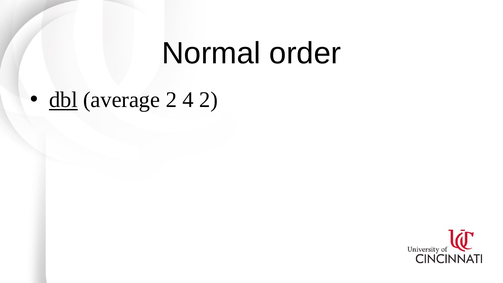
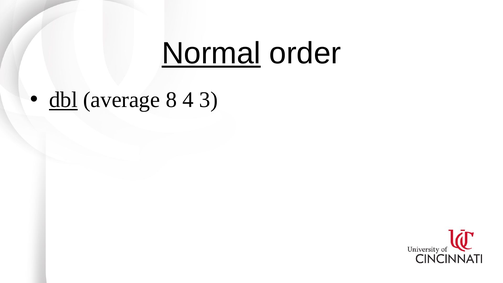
Normal underline: none -> present
average 2: 2 -> 8
4 2: 2 -> 3
